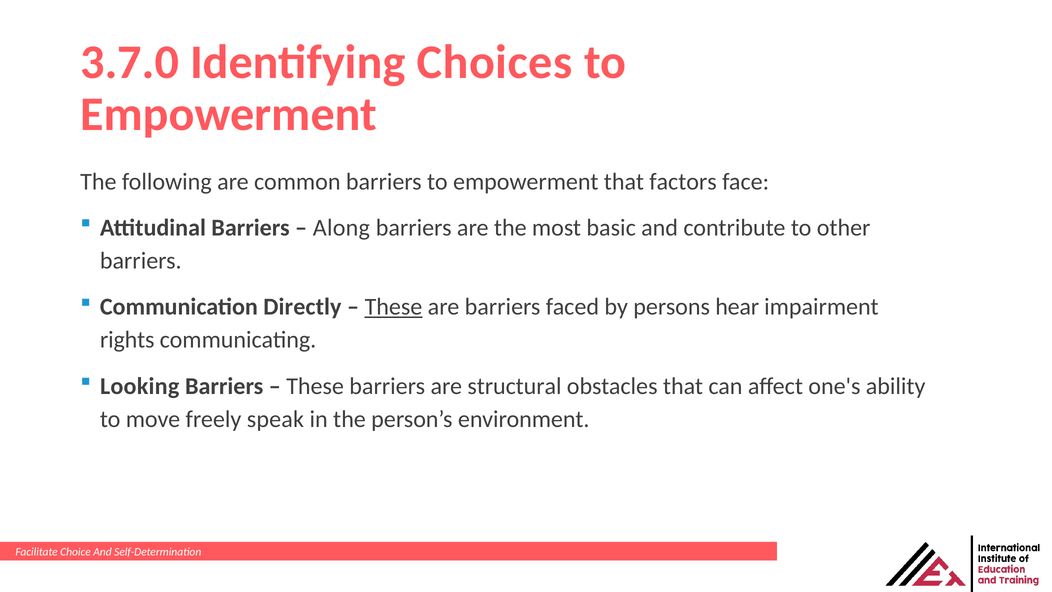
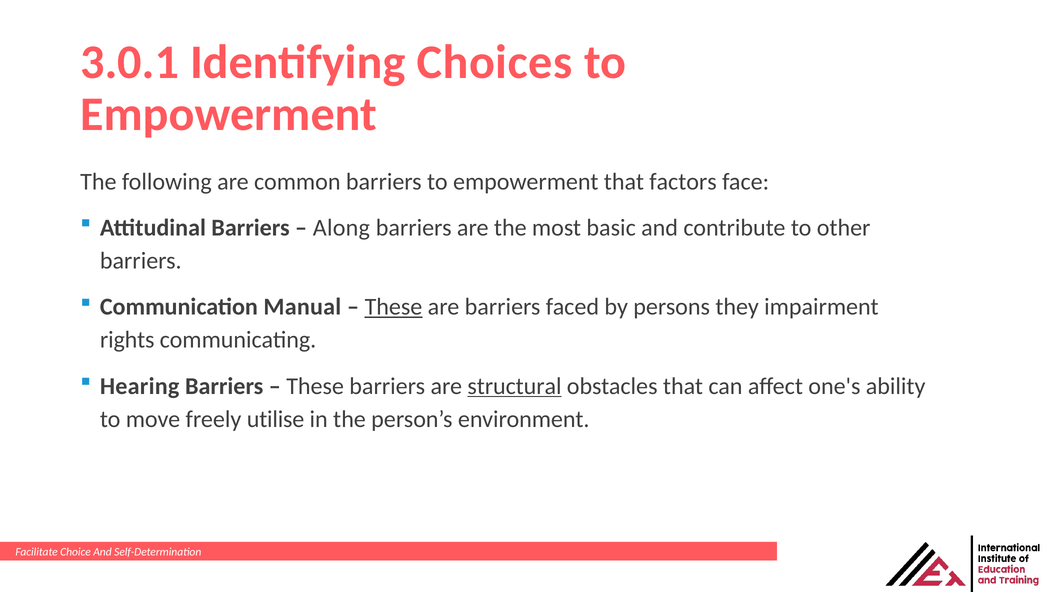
3.7.0: 3.7.0 -> 3.0.1
Directly: Directly -> Manual
hear: hear -> they
Looking: Looking -> Hearing
structural underline: none -> present
speak: speak -> utilise
